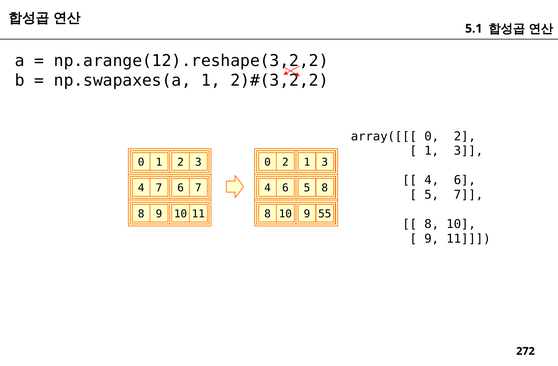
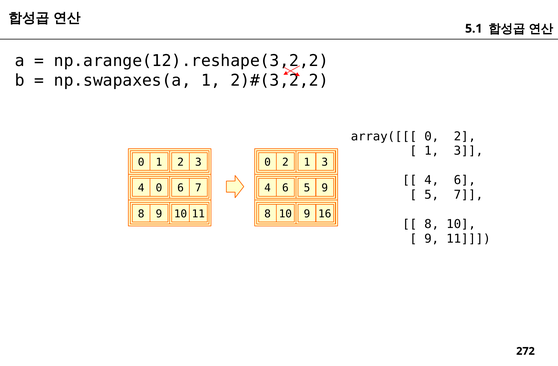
4 7: 7 -> 0
5 8: 8 -> 9
55: 55 -> 16
